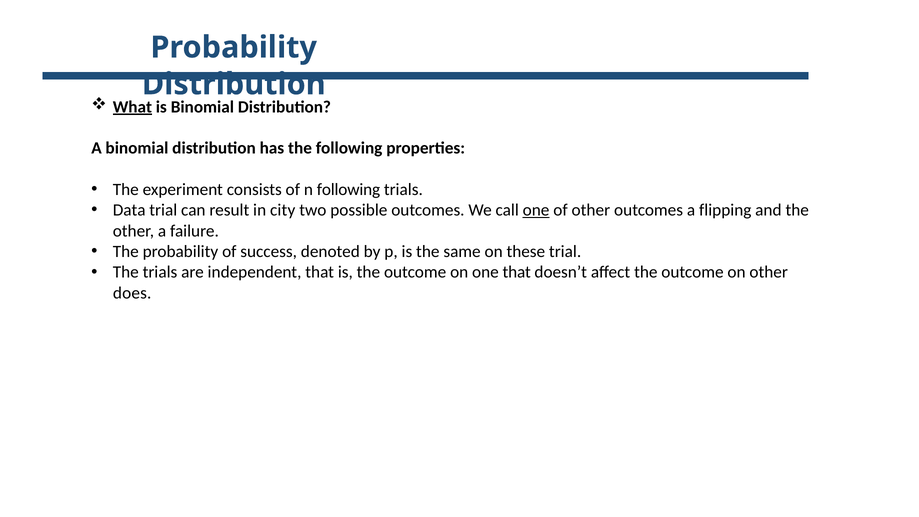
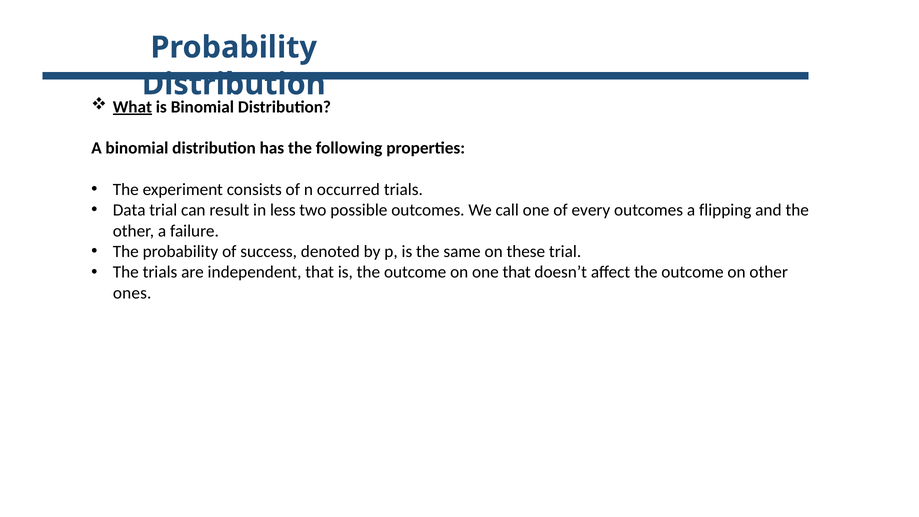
n following: following -> occurred
city: city -> less
one at (536, 210) underline: present -> none
of other: other -> every
does: does -> ones
